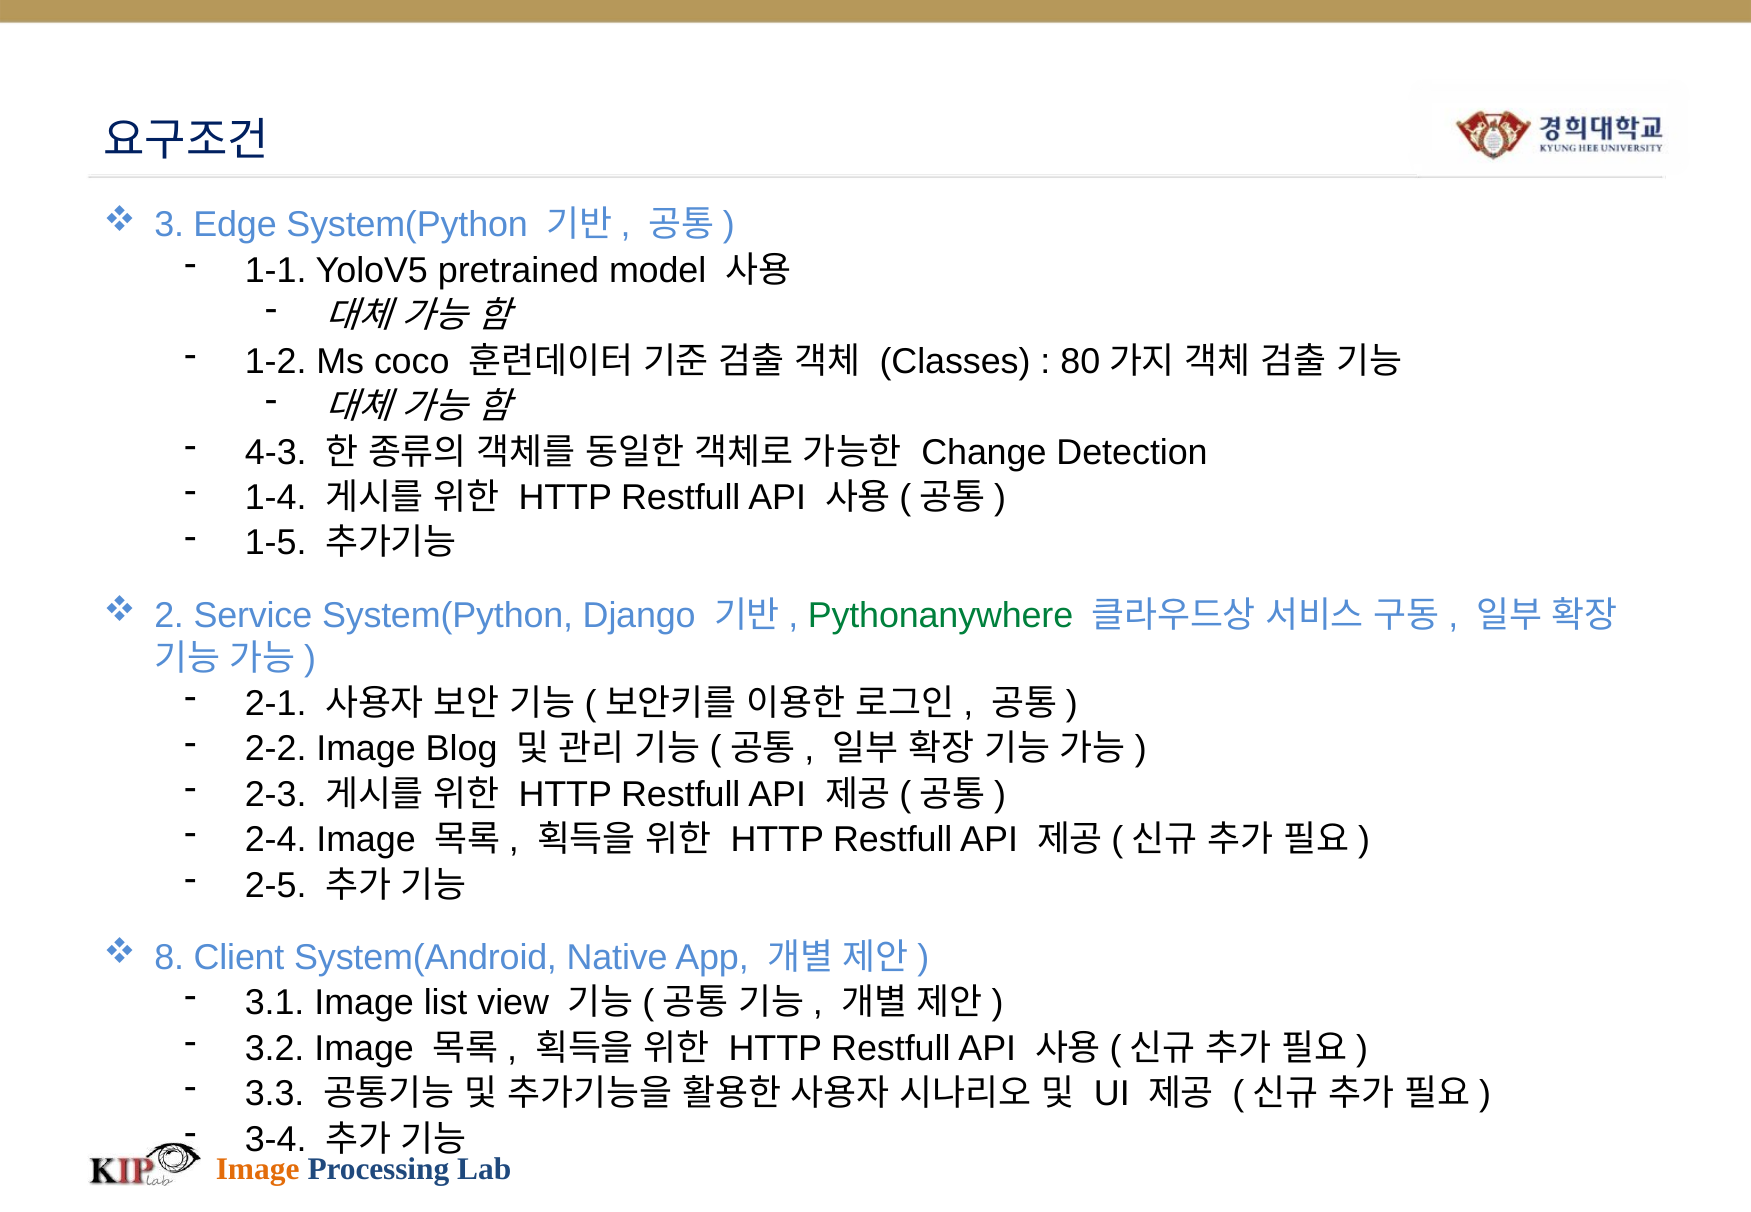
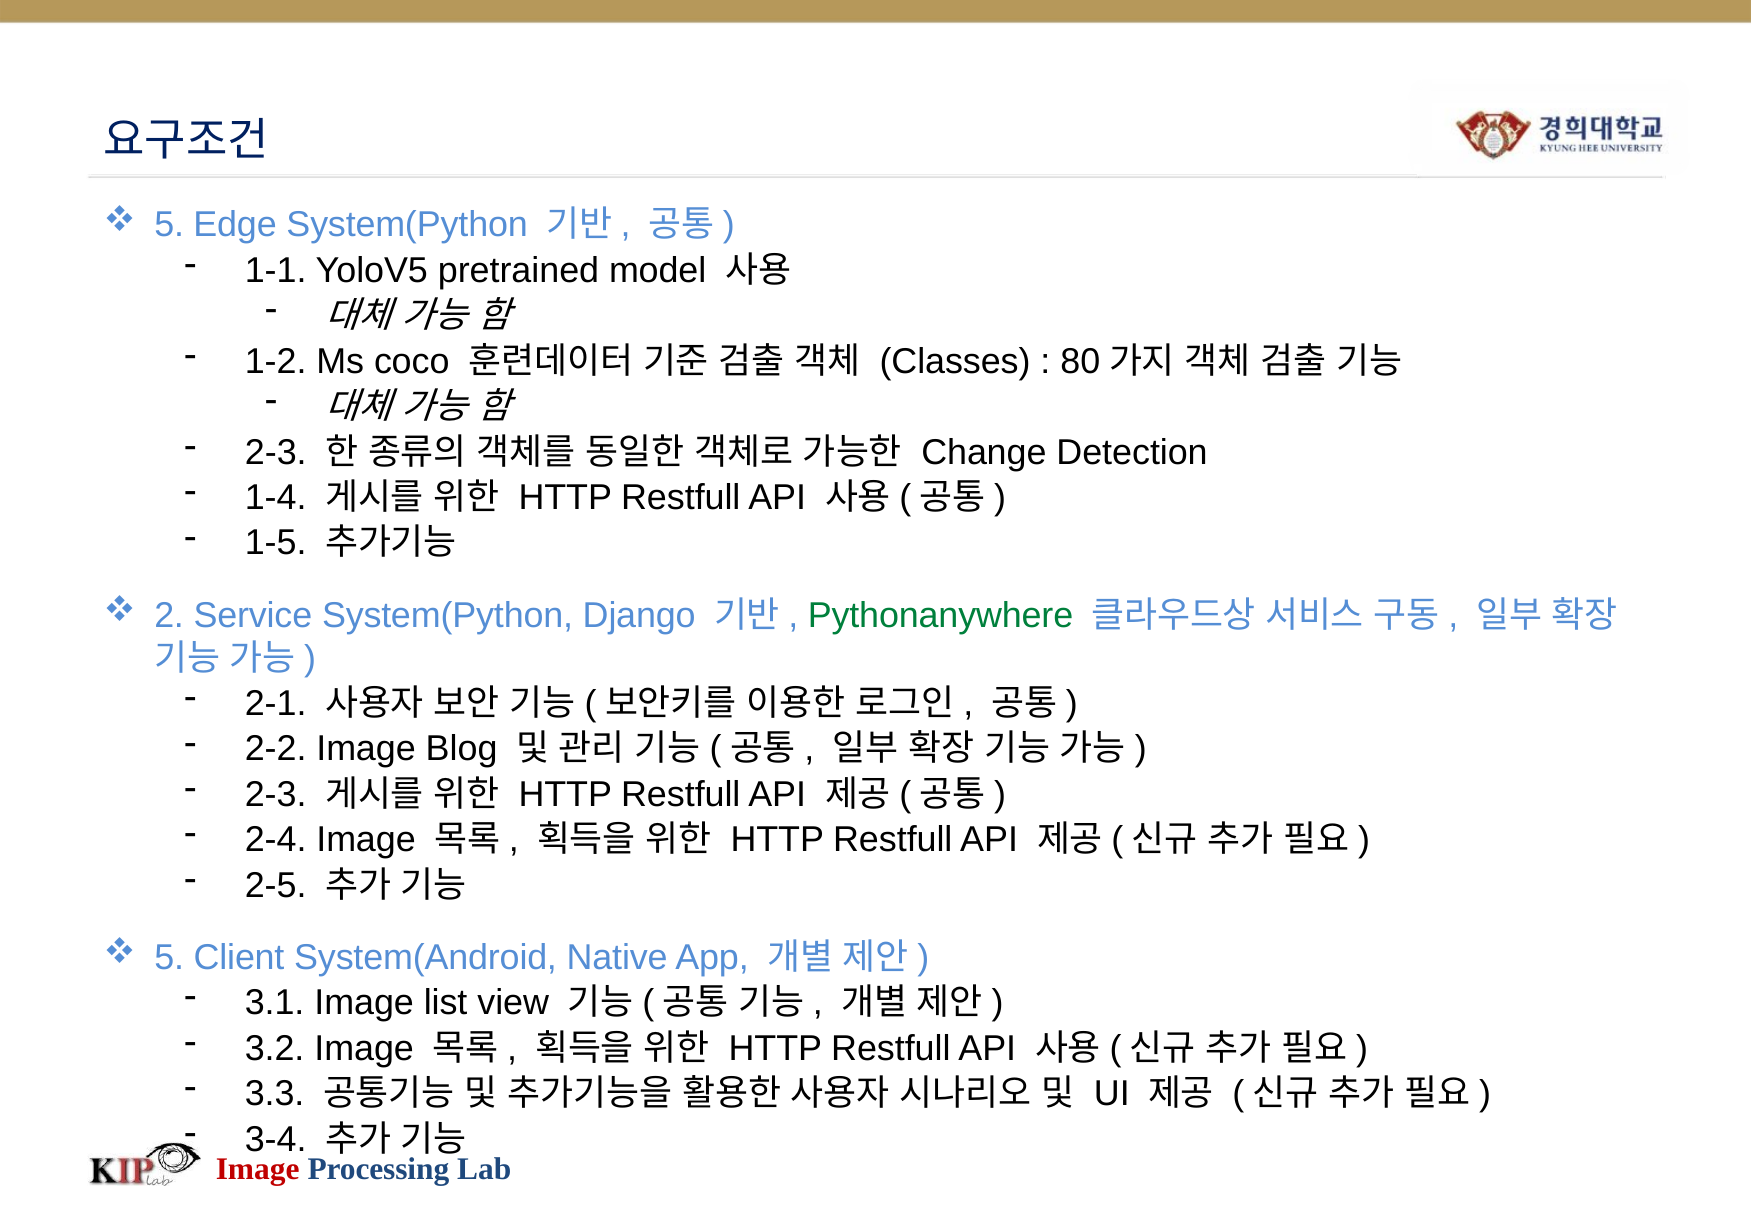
3 at (169, 225): 3 -> 5
4-3 at (276, 452): 4-3 -> 2-3
8 at (169, 958): 8 -> 5
Image at (258, 1170) colour: orange -> red
